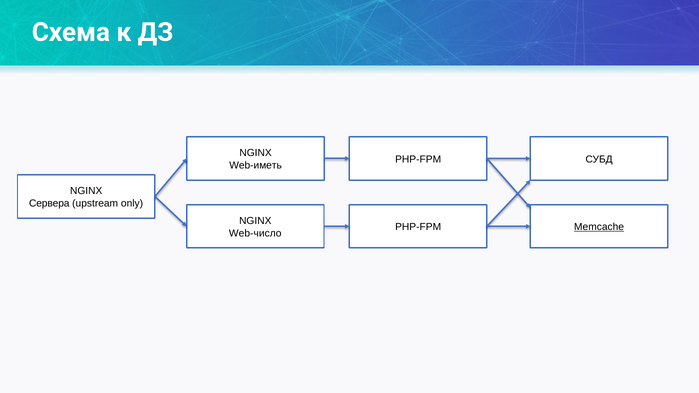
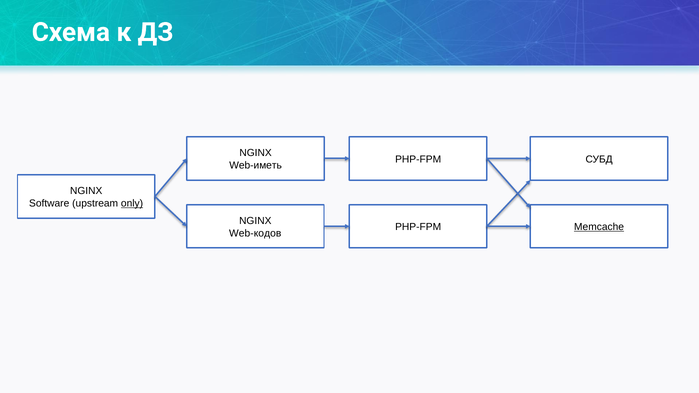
Сервера: Сервера -> Software
only underline: none -> present
Web-число: Web-число -> Web-кодов
